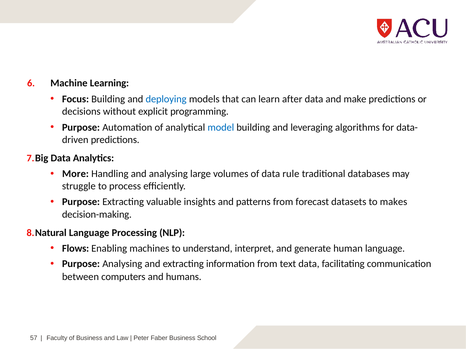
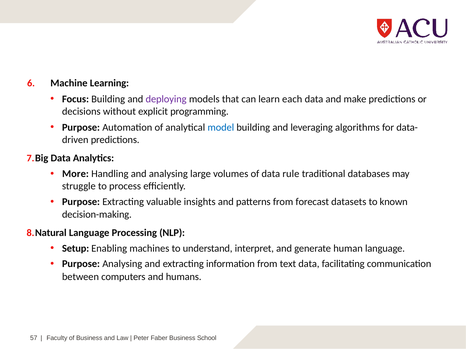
deploying colour: blue -> purple
after: after -> each
makes: makes -> known
Flows: Flows -> Setup
